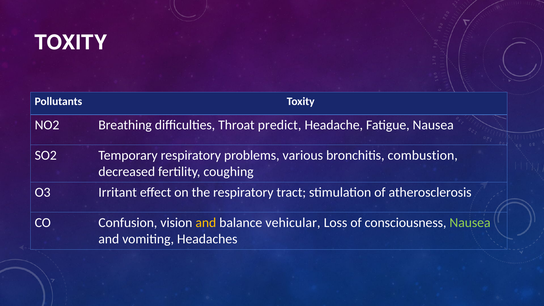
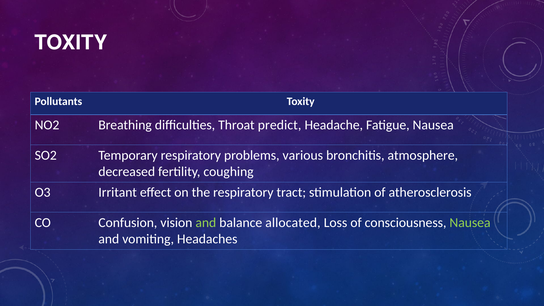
combustion: combustion -> atmosphere
and at (206, 223) colour: yellow -> light green
vehicular: vehicular -> allocated
